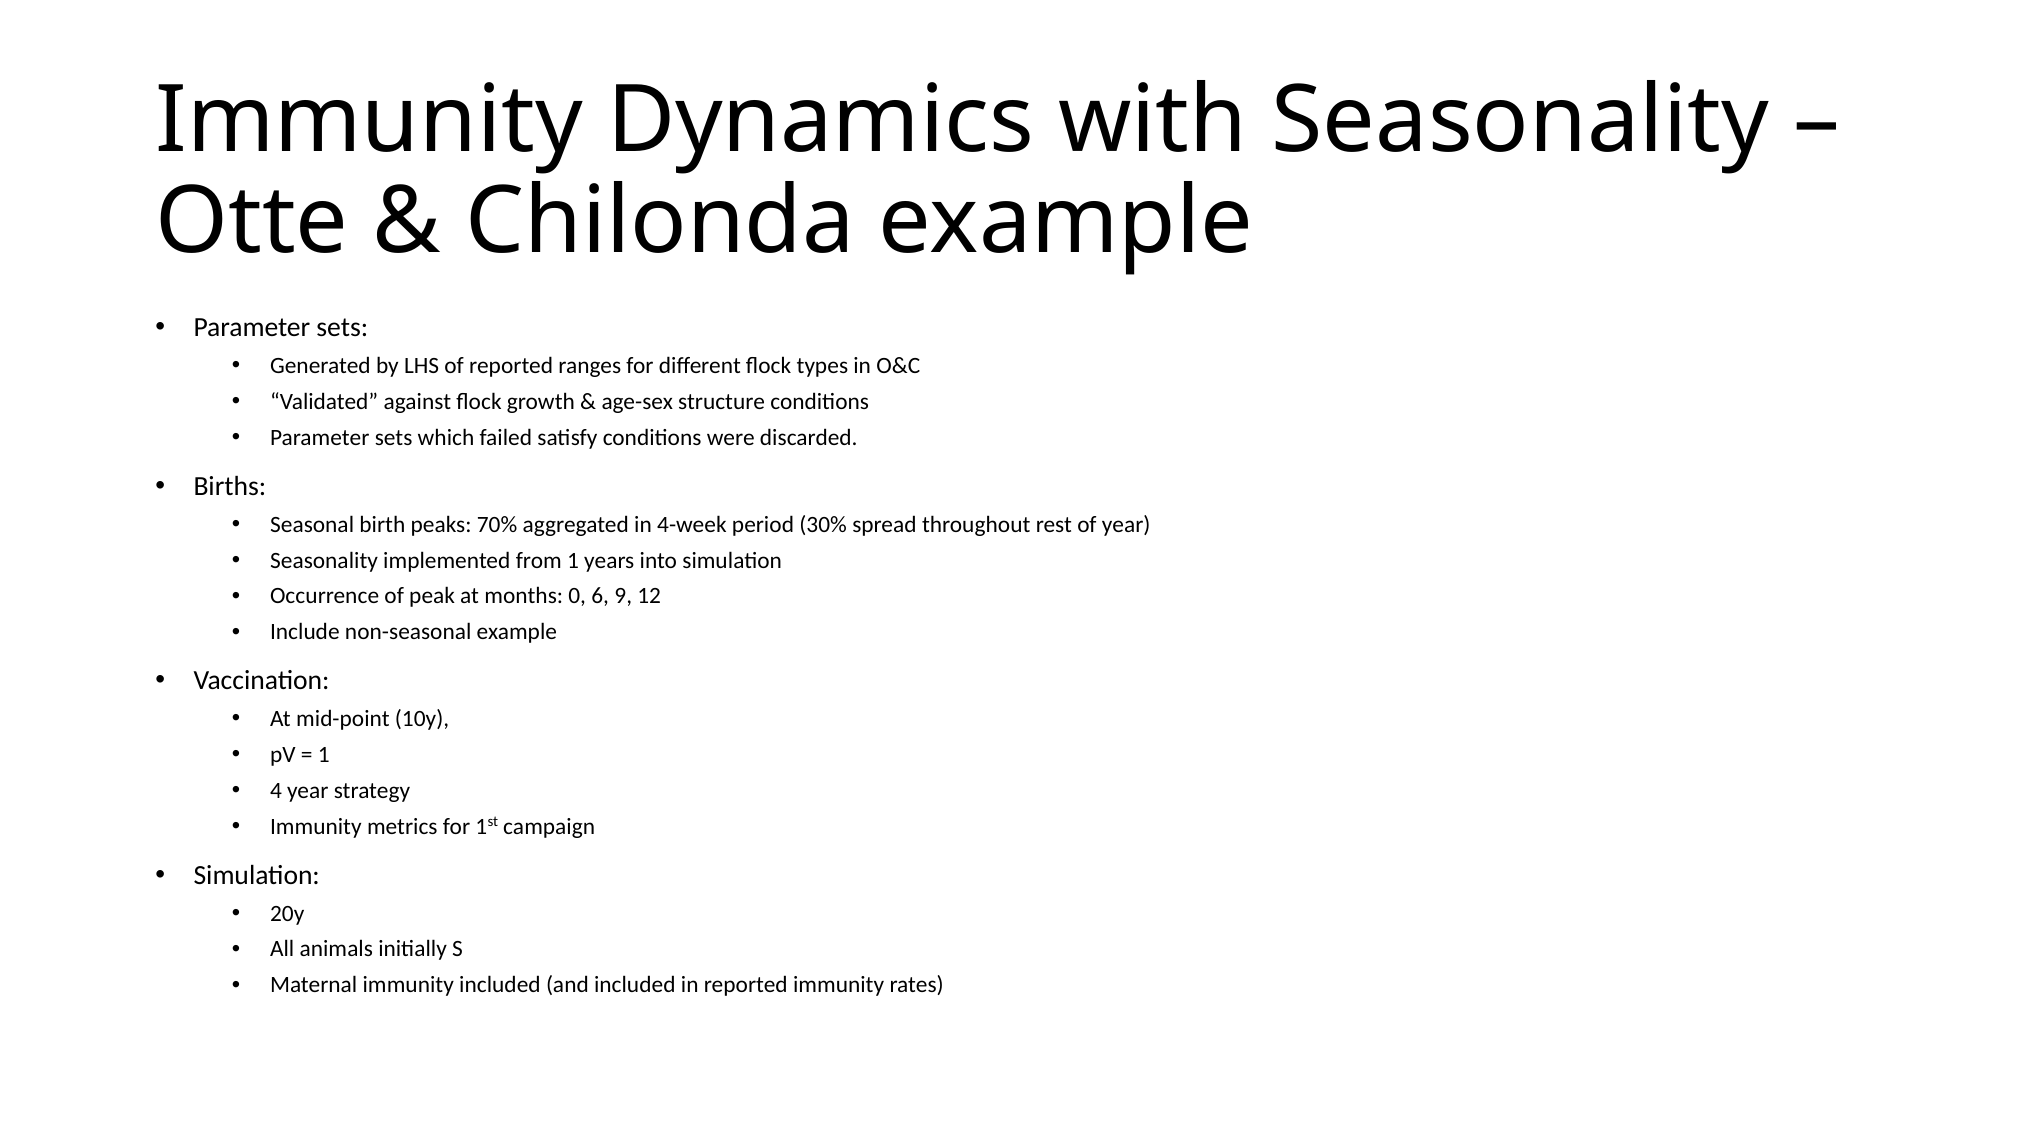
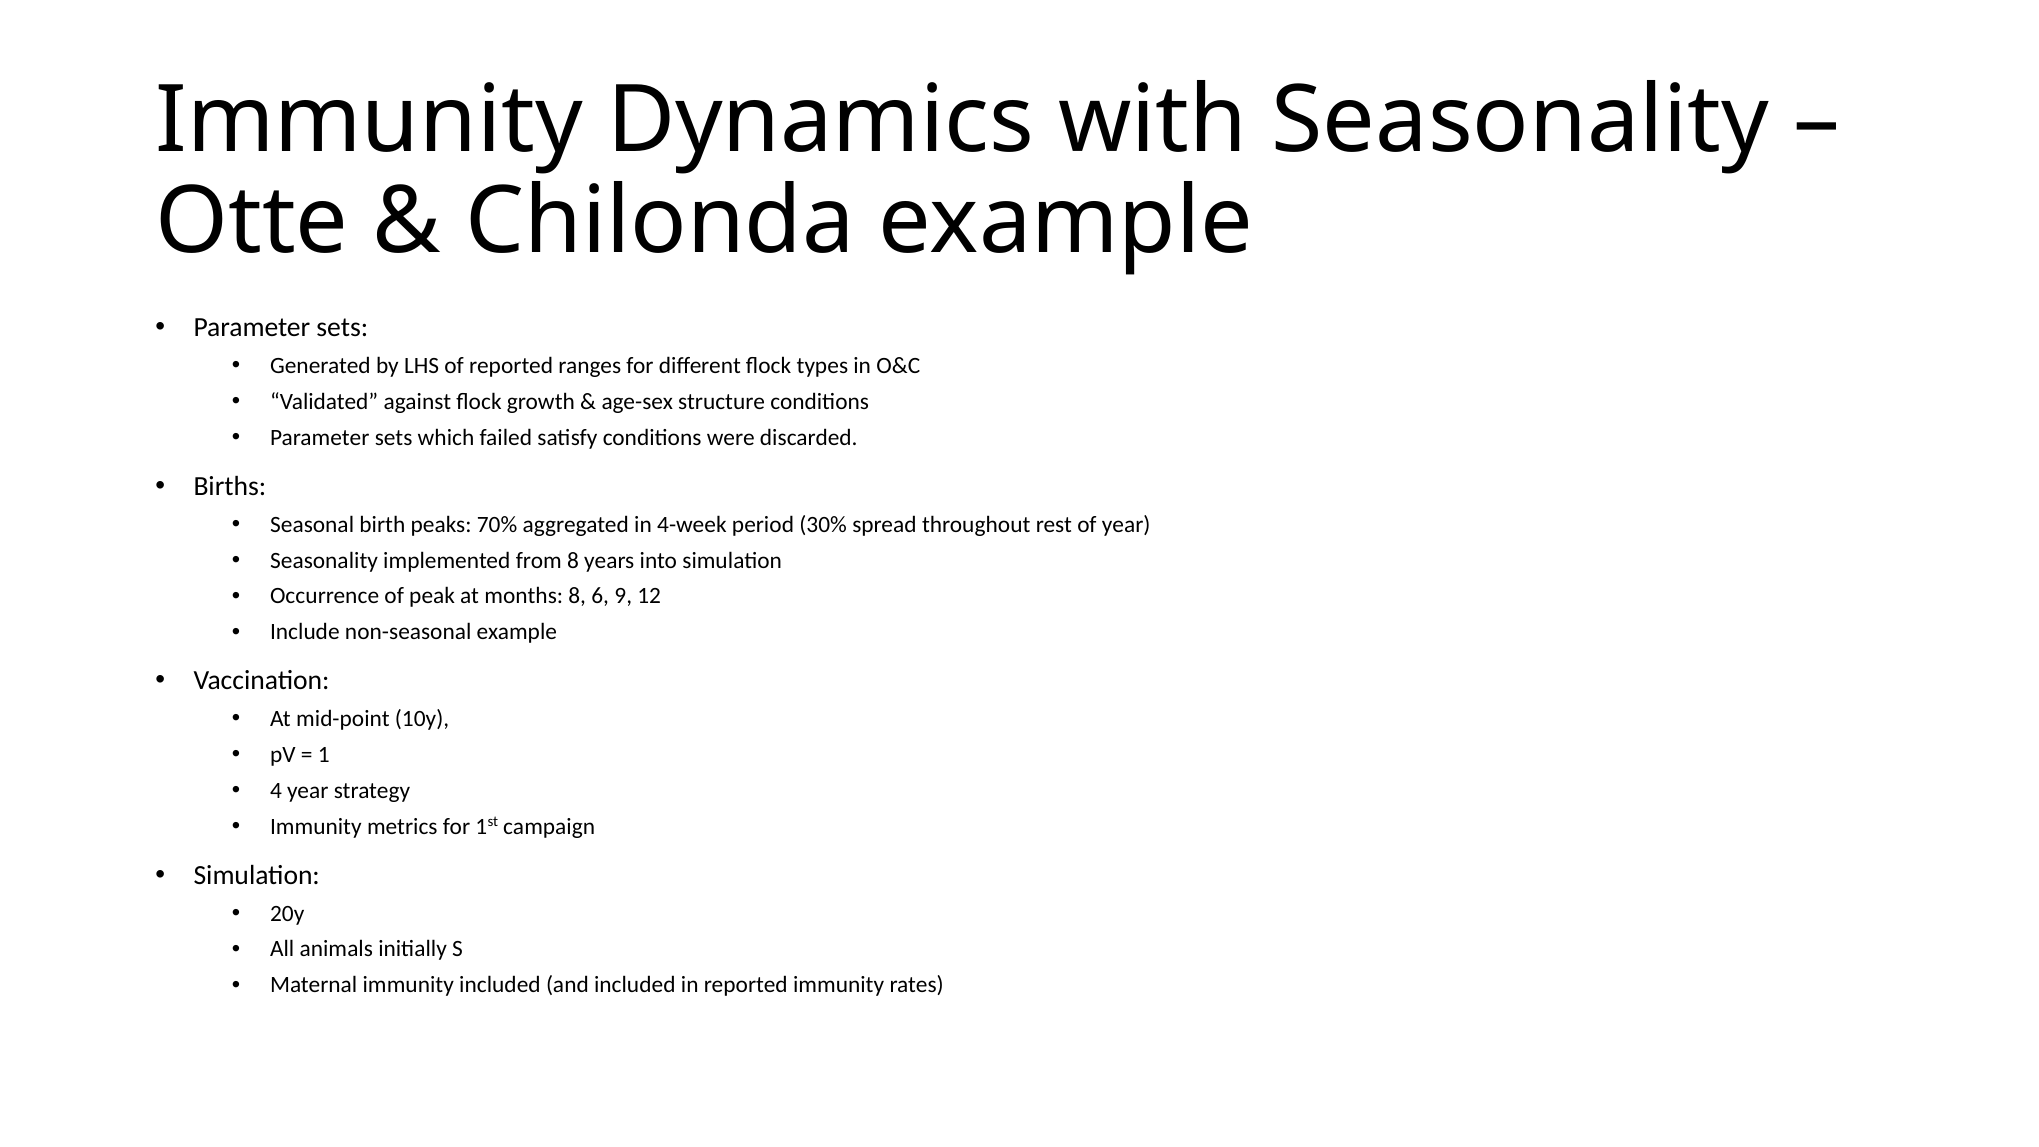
from 1: 1 -> 8
months 0: 0 -> 8
